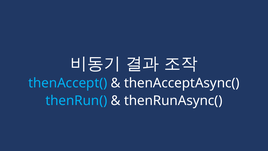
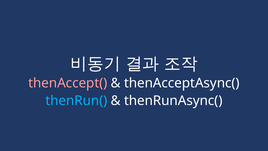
thenAccept( colour: light blue -> pink
